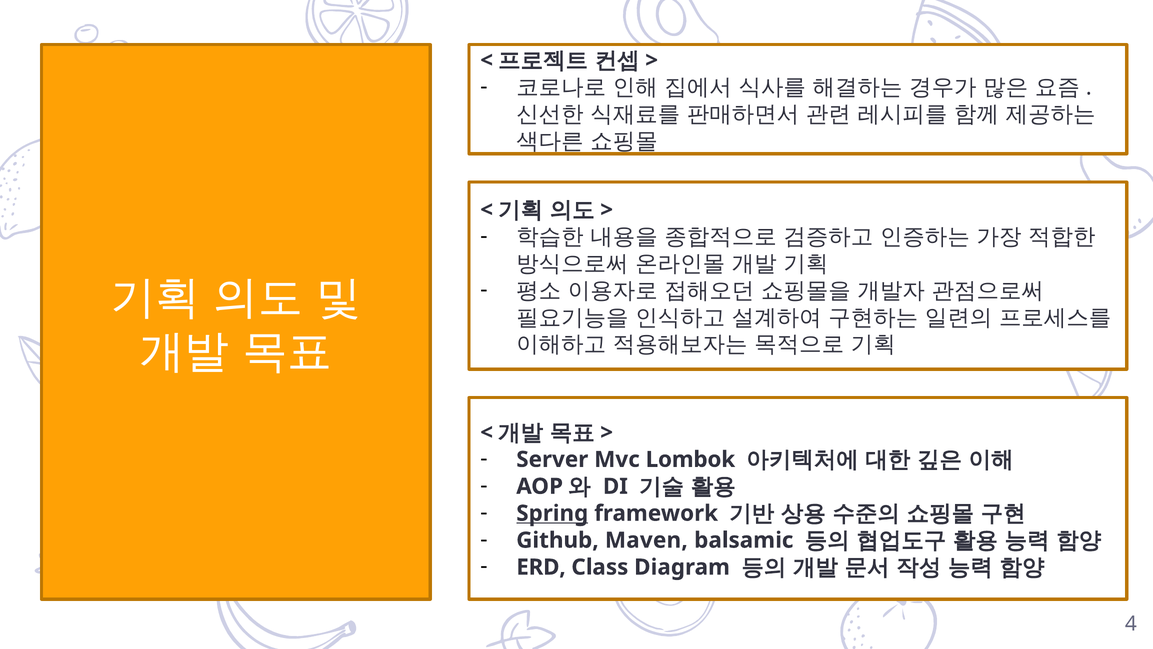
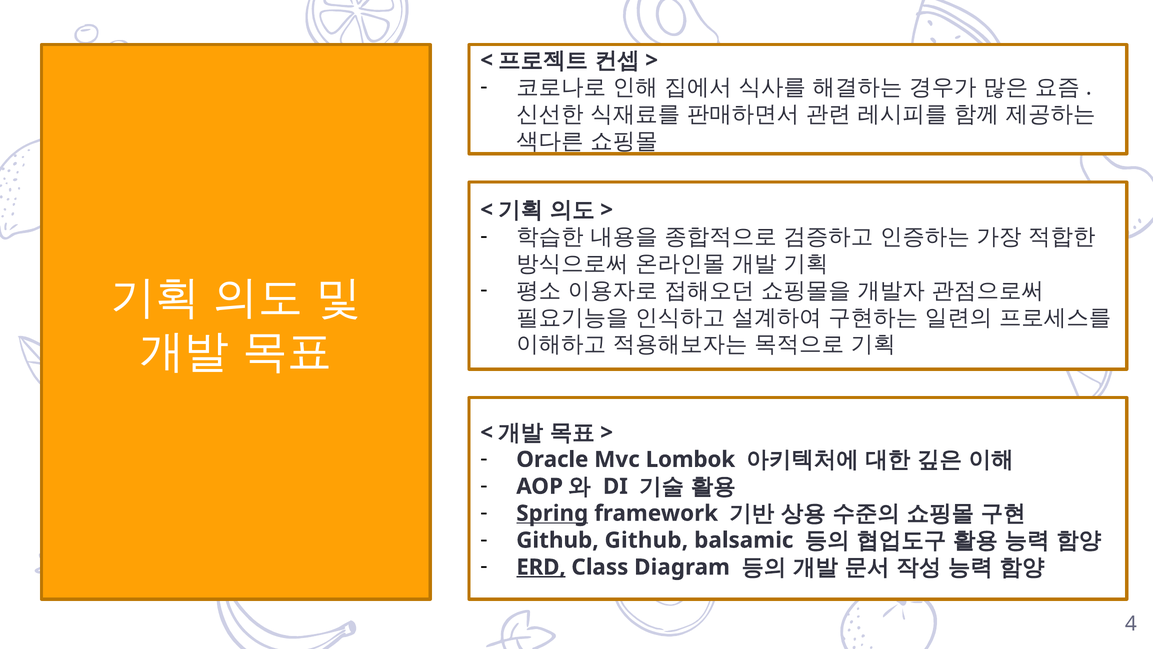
Server: Server -> Oracle
Github Maven: Maven -> Github
ERD underline: none -> present
